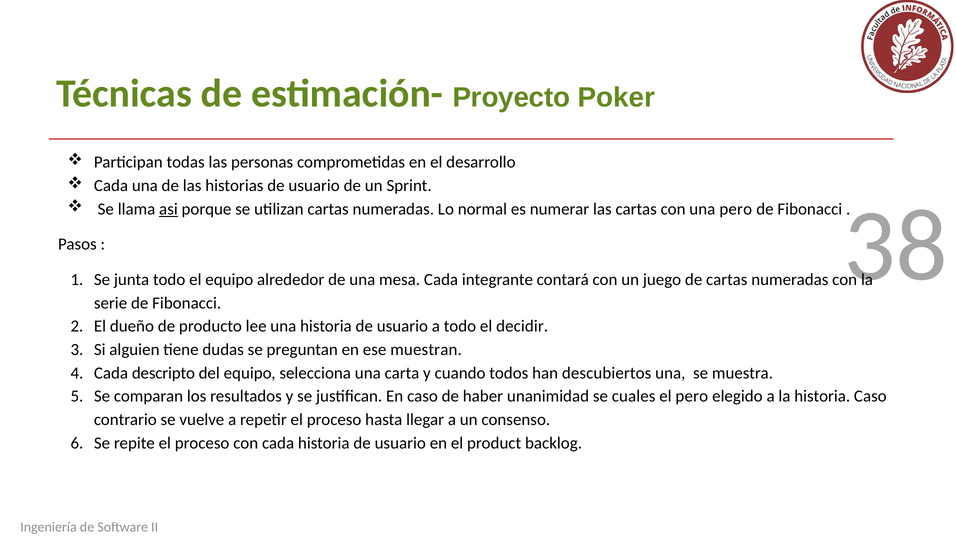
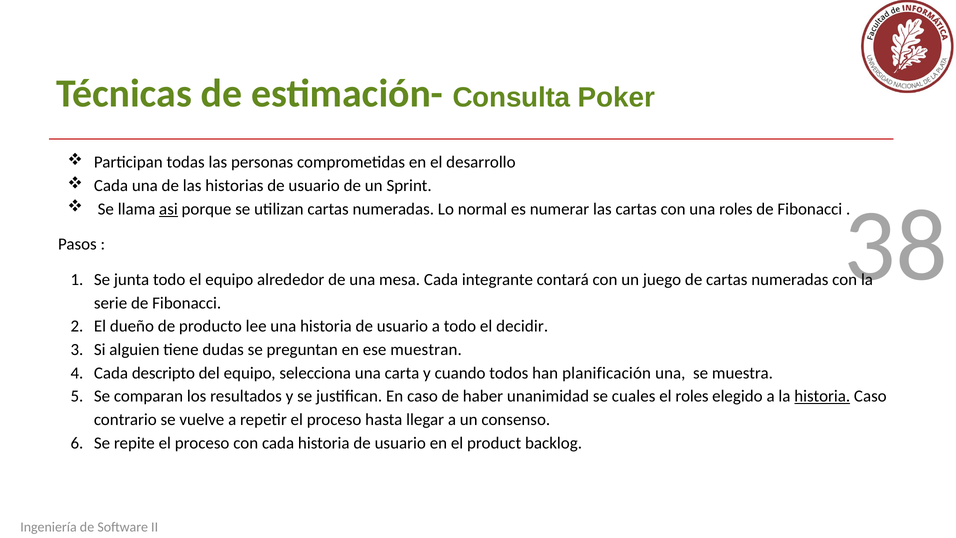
Proyecto: Proyecto -> Consulta
una pero: pero -> roles
descubiertos: descubiertos -> planificación
el pero: pero -> roles
historia at (822, 396) underline: none -> present
